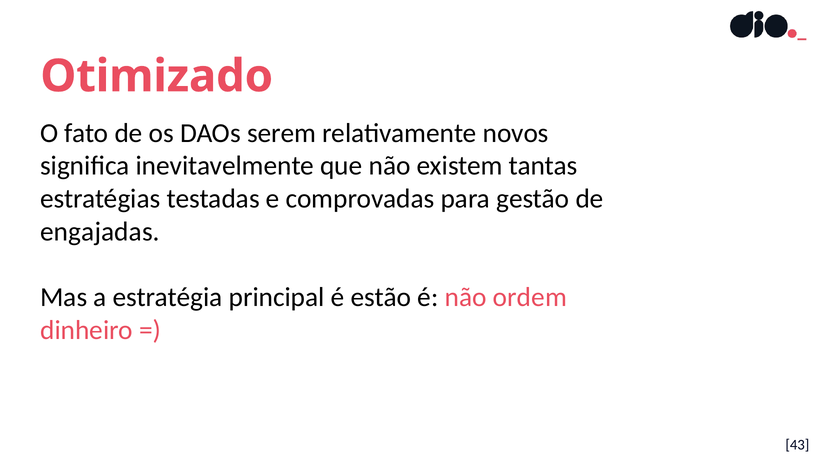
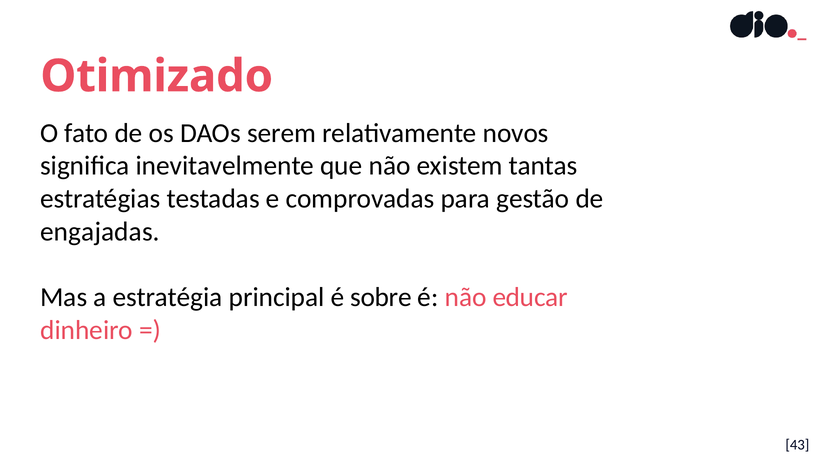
estão: estão -> sobre
ordem: ordem -> educar
